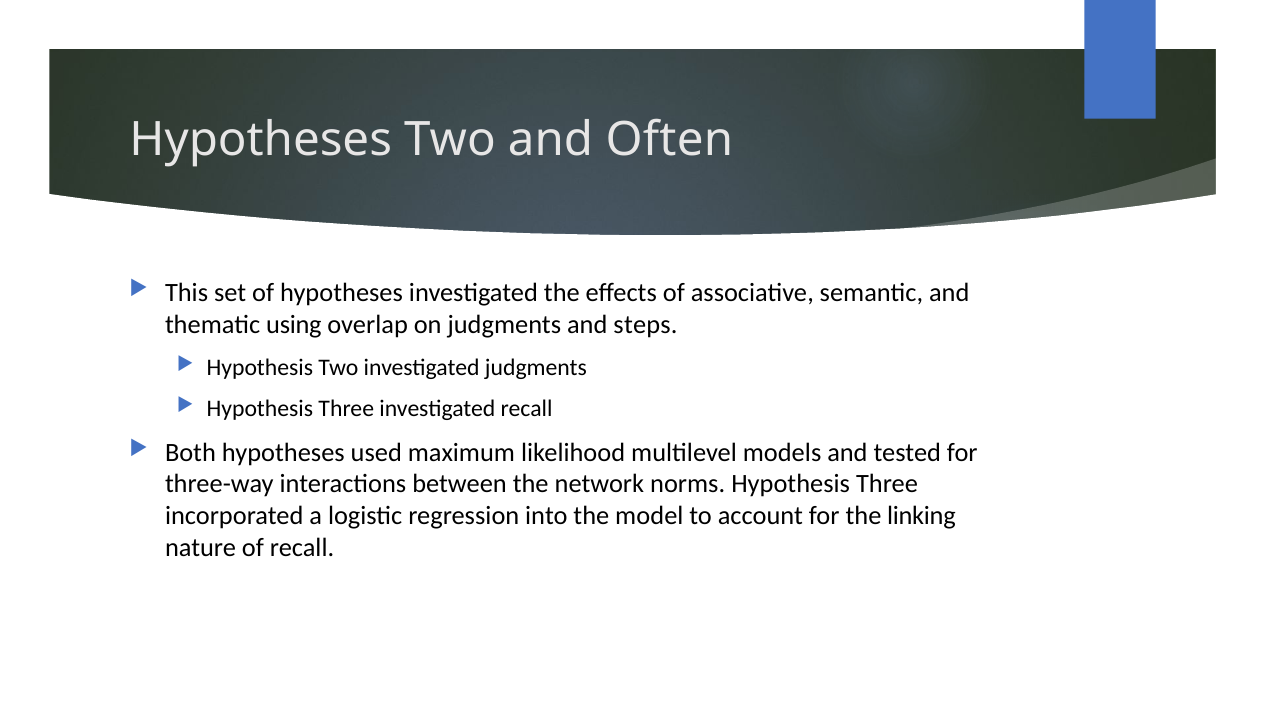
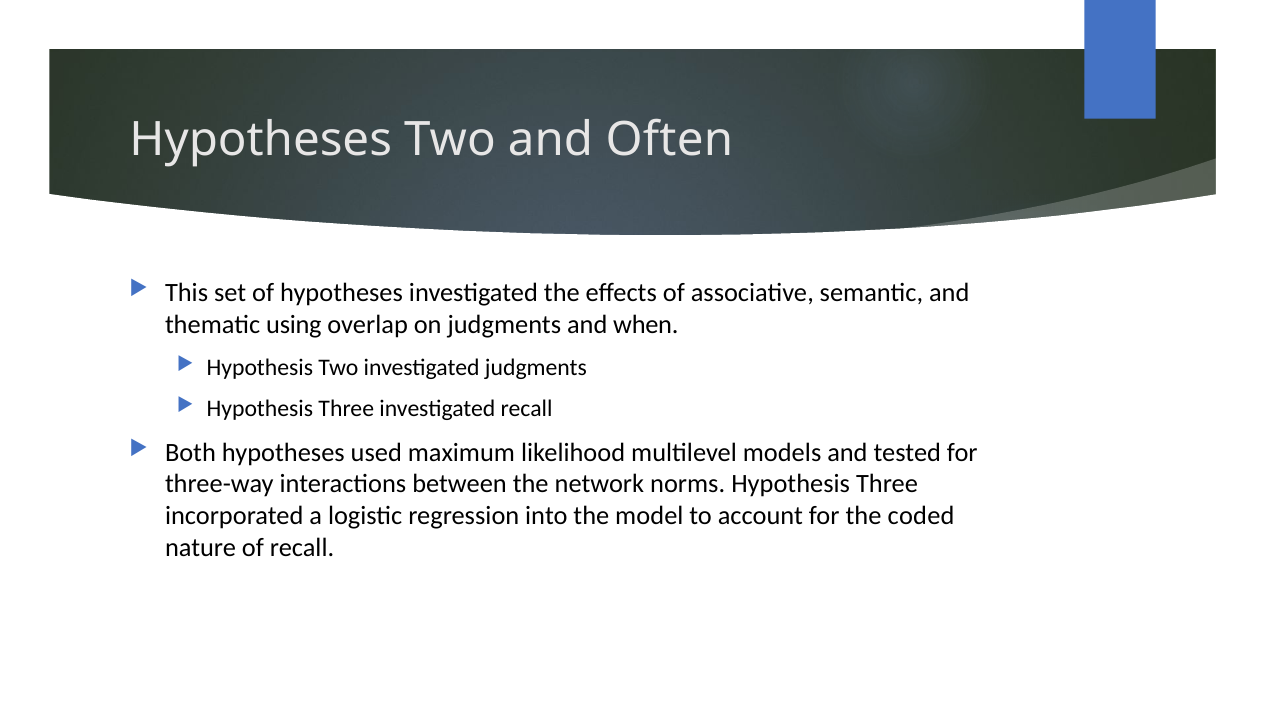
steps: steps -> when
linking: linking -> coded
